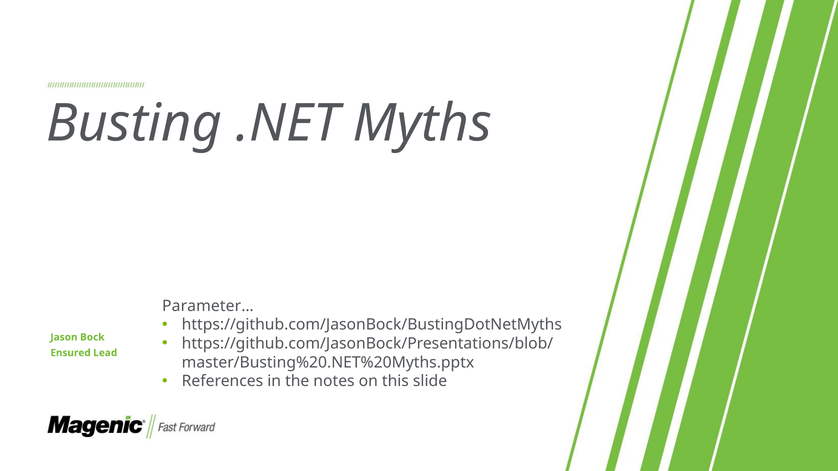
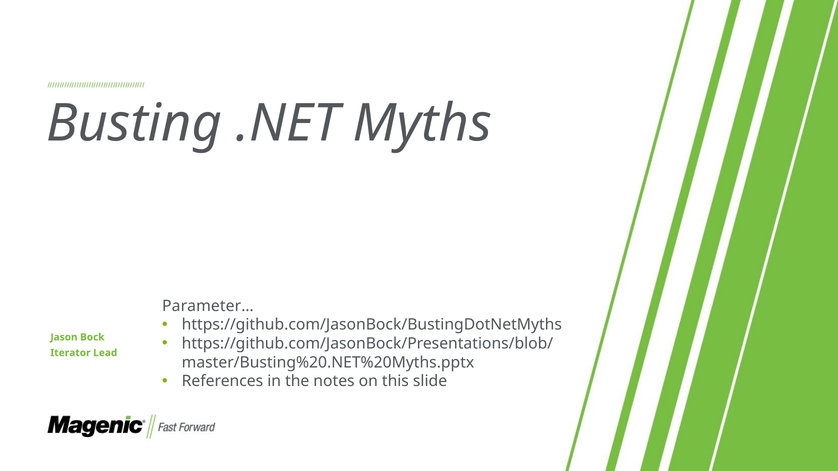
Ensured: Ensured -> Iterator
